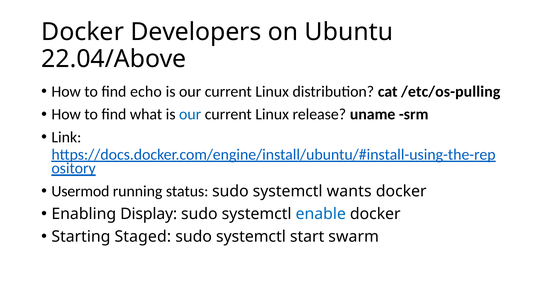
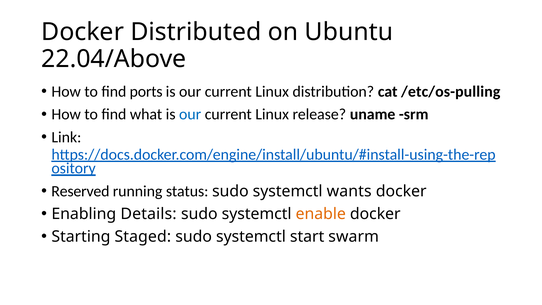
Developers: Developers -> Distributed
echo: echo -> ports
Usermod: Usermod -> Reserved
Display: Display -> Details
enable colour: blue -> orange
